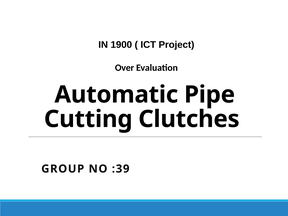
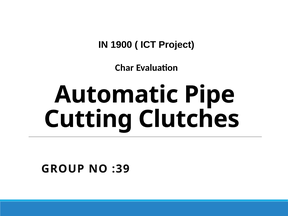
Over: Over -> Char
